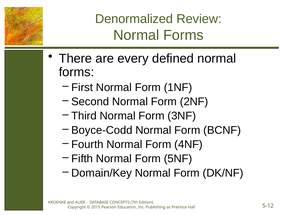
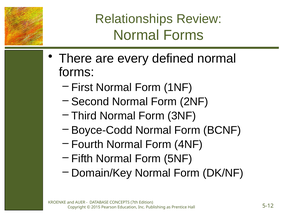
Denormalized: Denormalized -> Relationships
